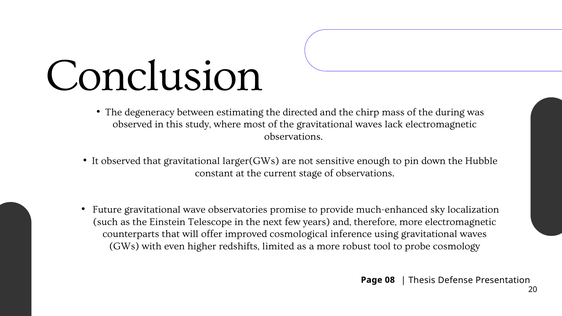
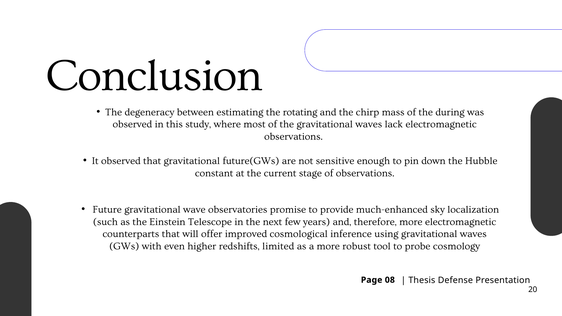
directed: directed -> rotating
larger(GWs: larger(GWs -> future(GWs
